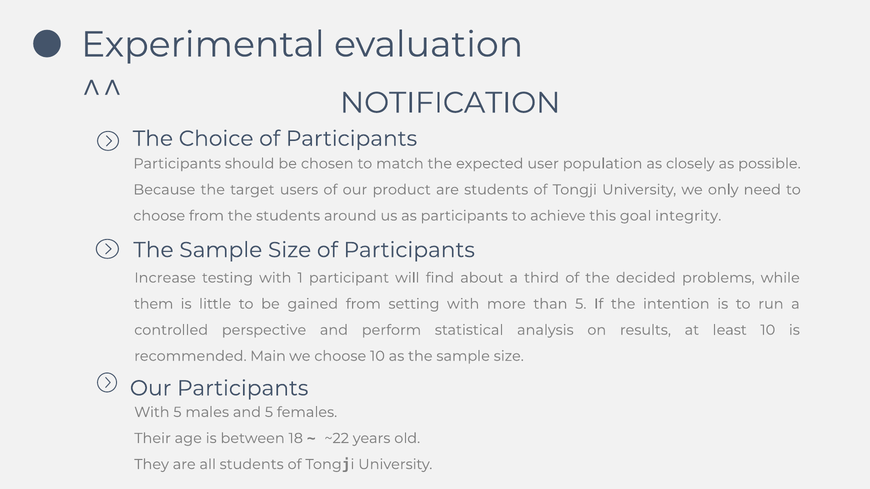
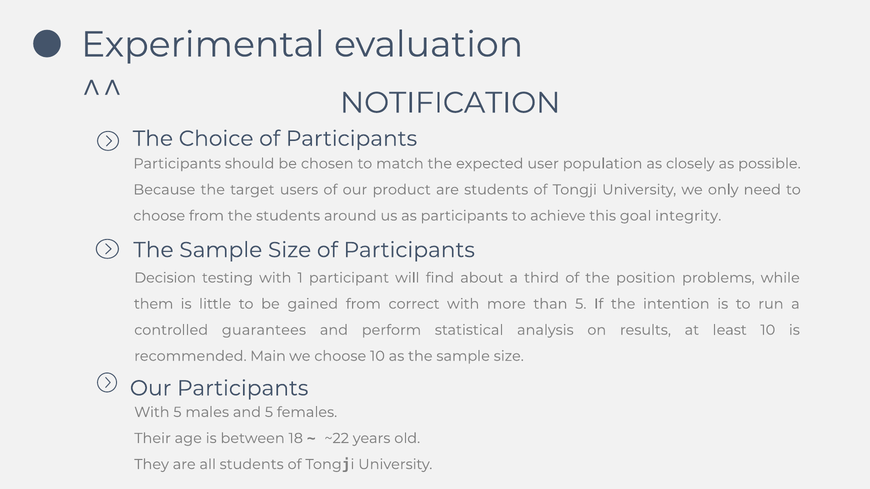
Increase: Increase -> Decision
decided: decided -> position
setting: setting -> correct
perspective: perspective -> guarantees
